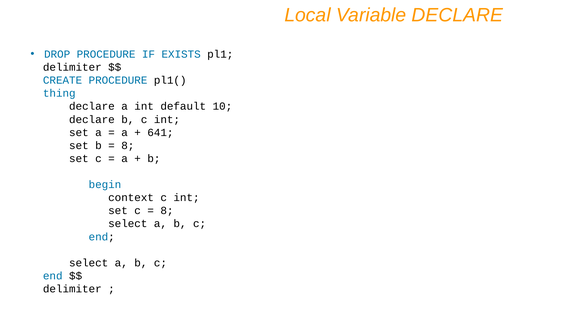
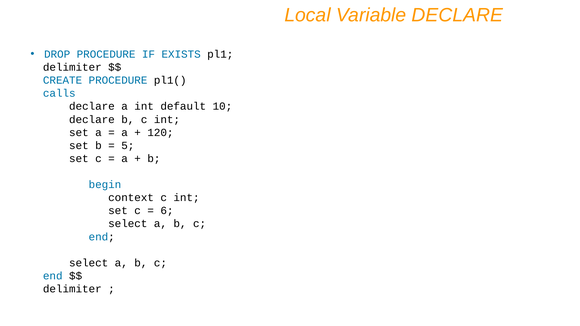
thing: thing -> calls
641: 641 -> 120
8 at (128, 146): 8 -> 5
8 at (167, 211): 8 -> 6
